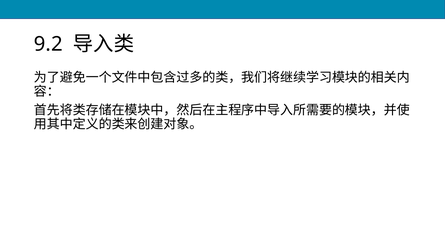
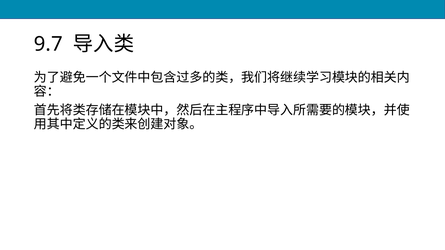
9.2: 9.2 -> 9.7
